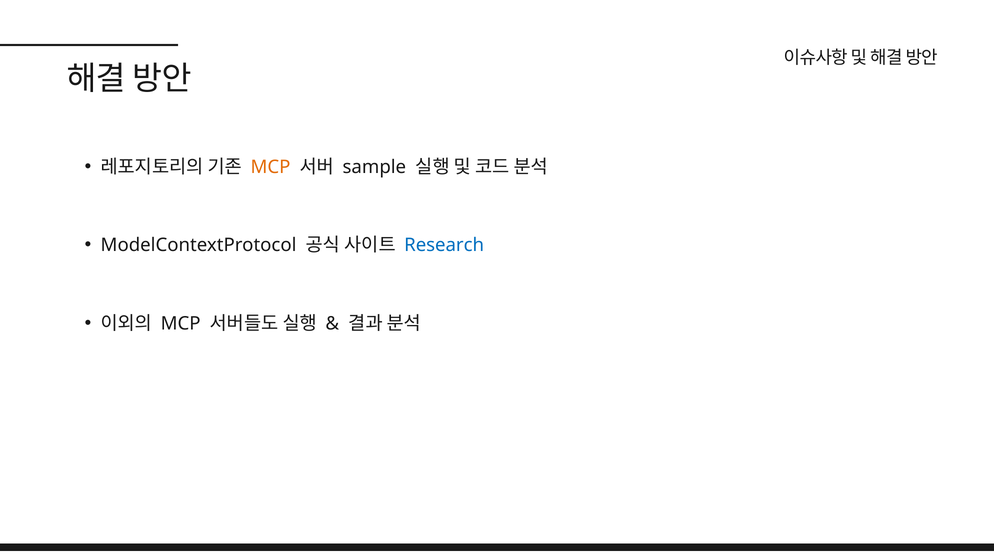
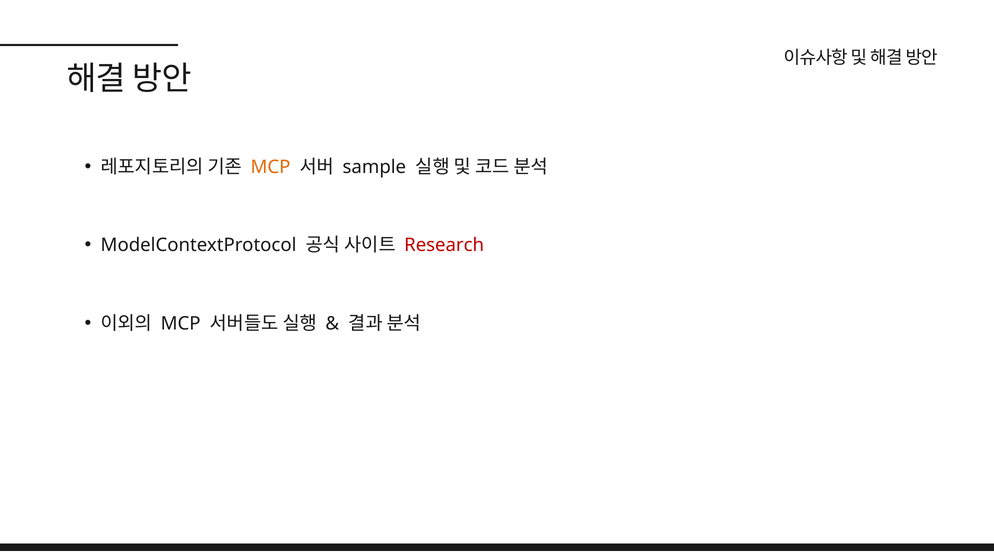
Research colour: blue -> red
